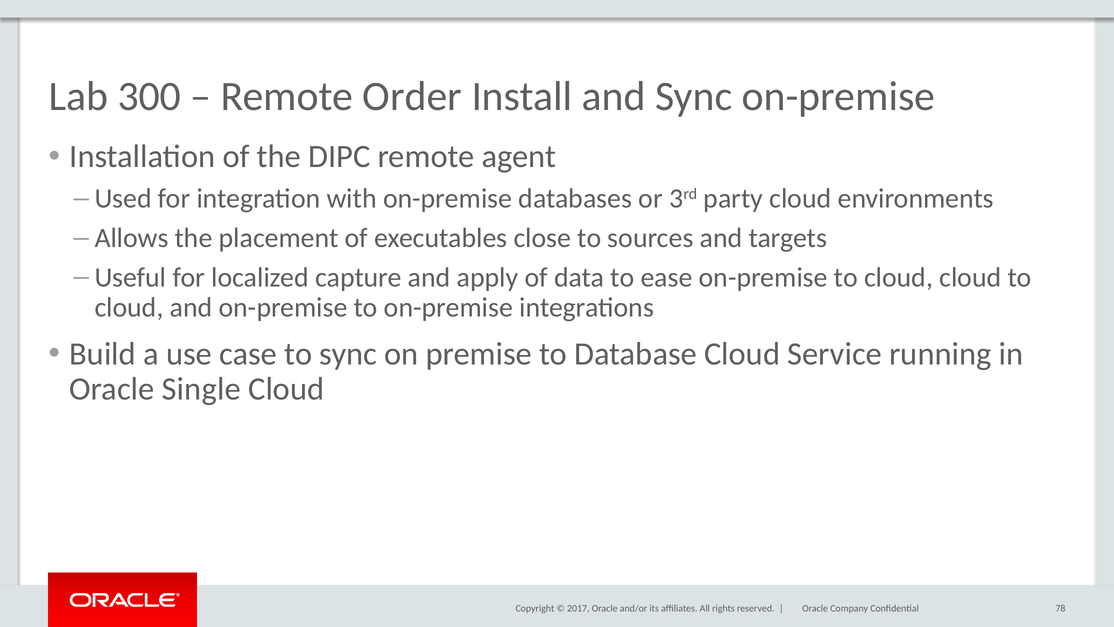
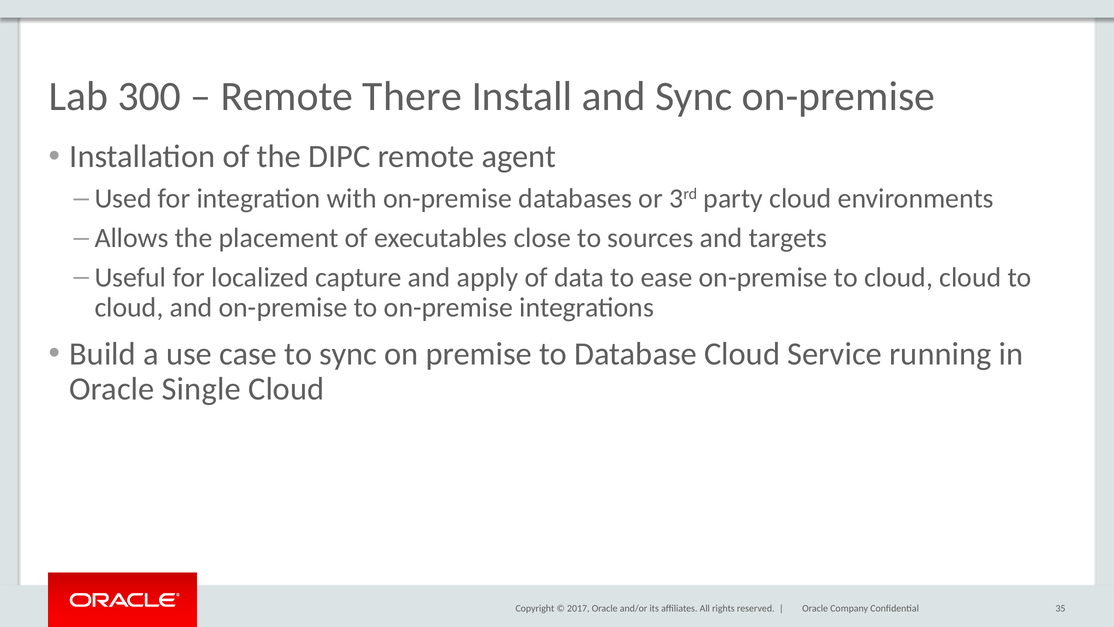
Order: Order -> There
78: 78 -> 35
